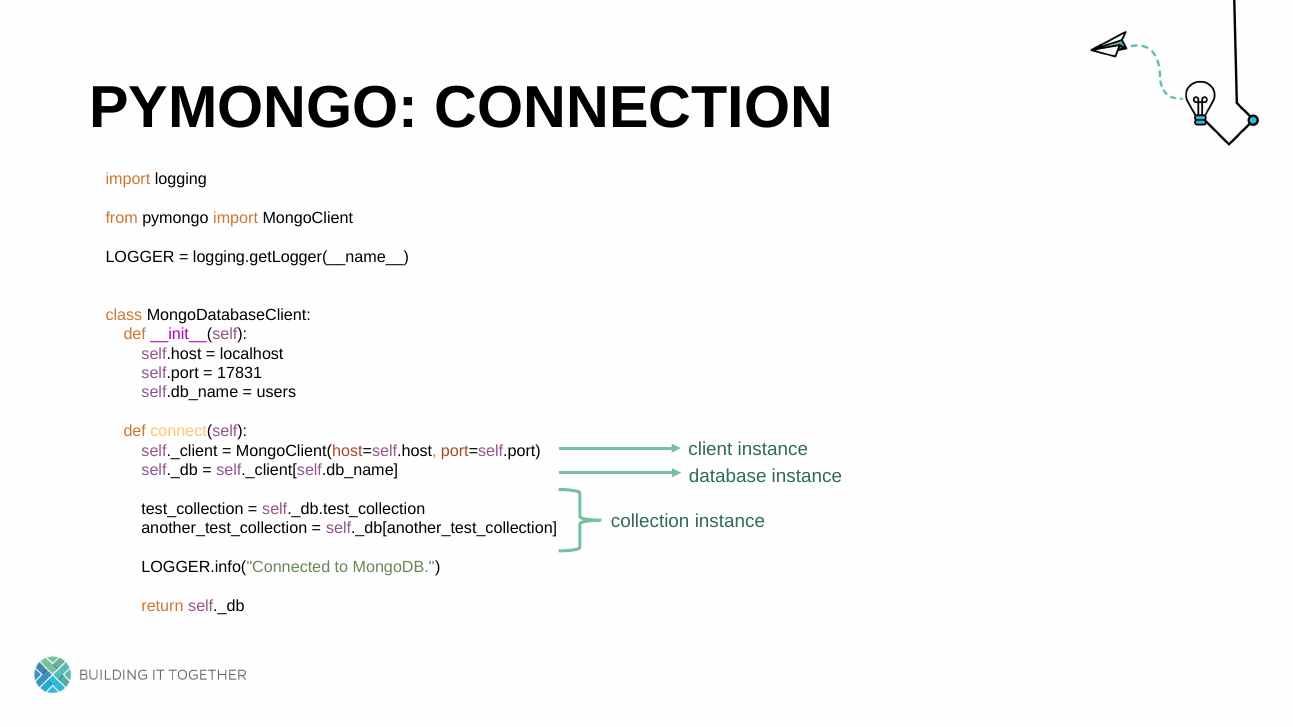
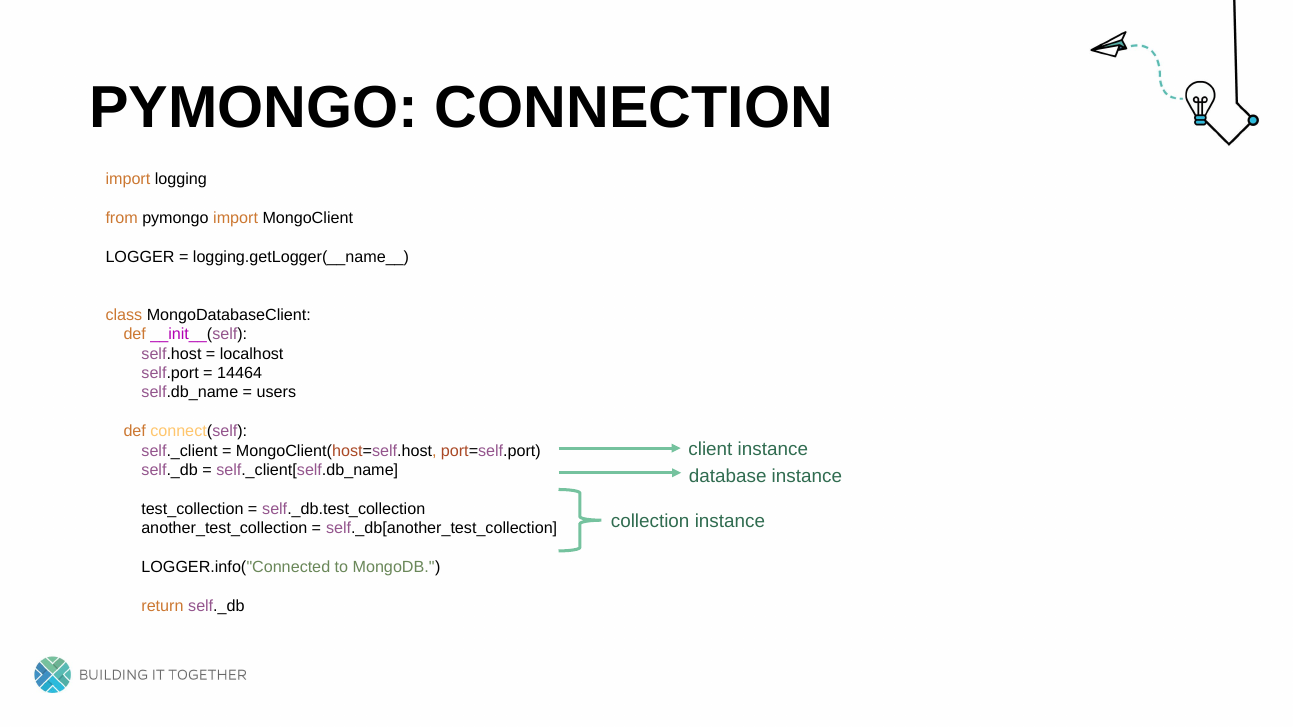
17831: 17831 -> 14464
